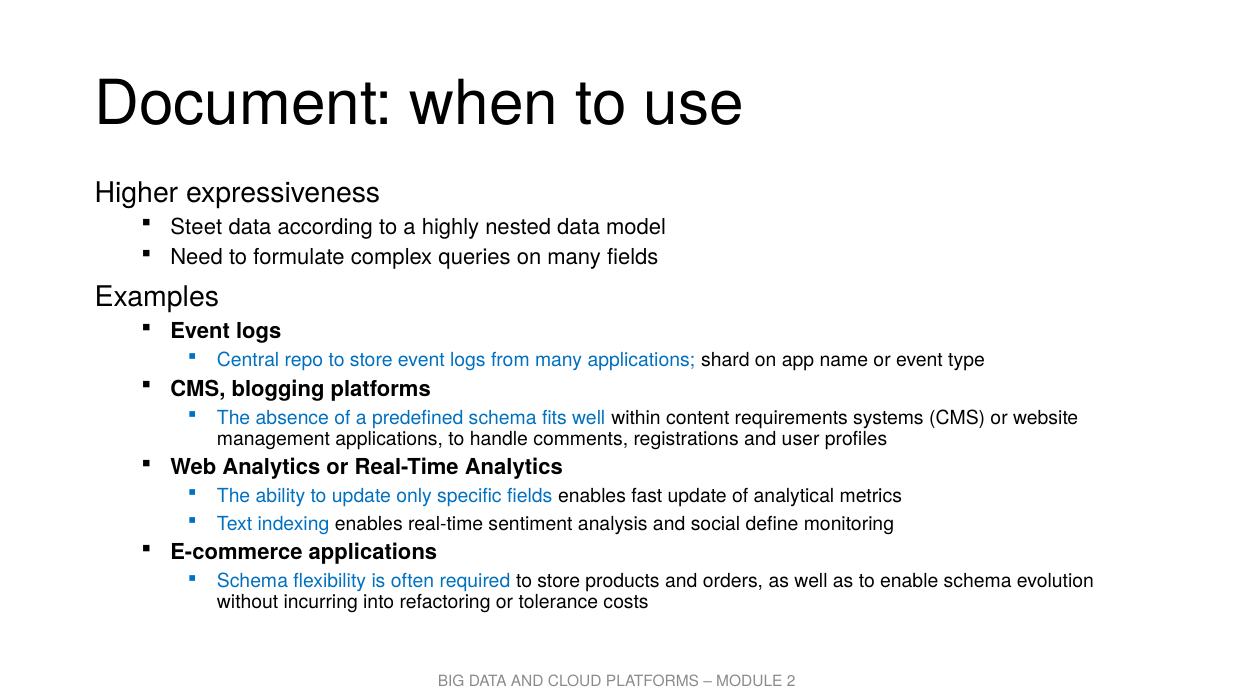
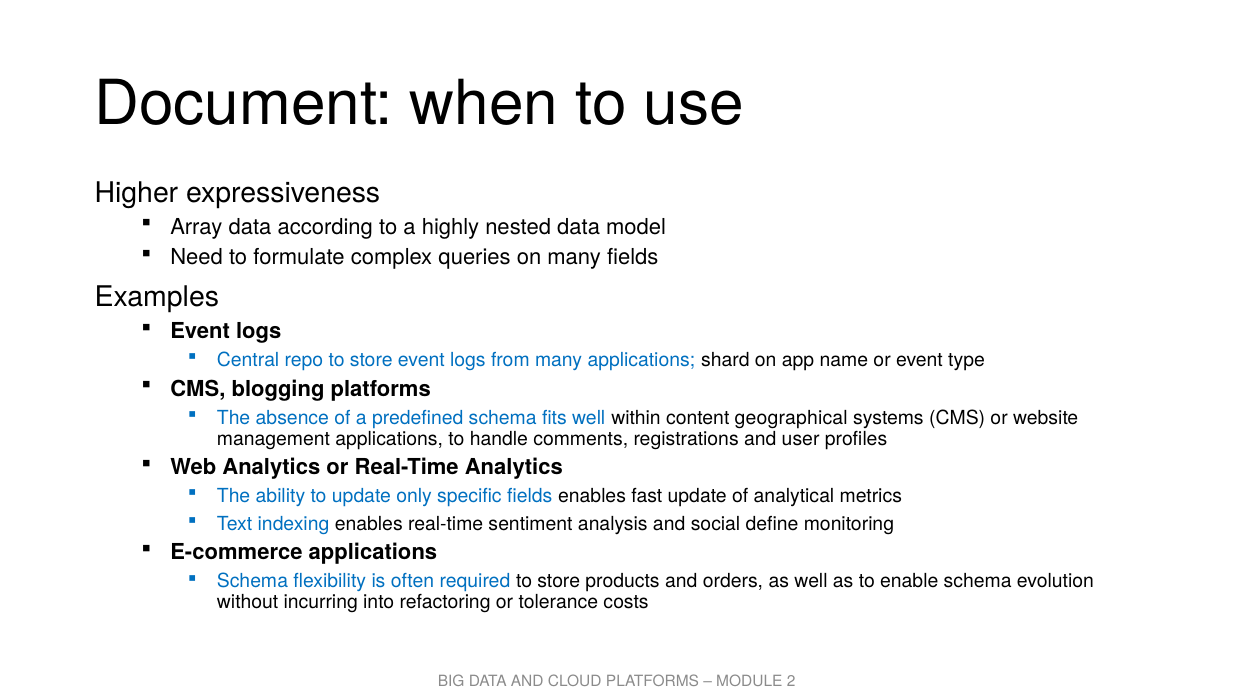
Steet: Steet -> Array
requirements: requirements -> geographical
